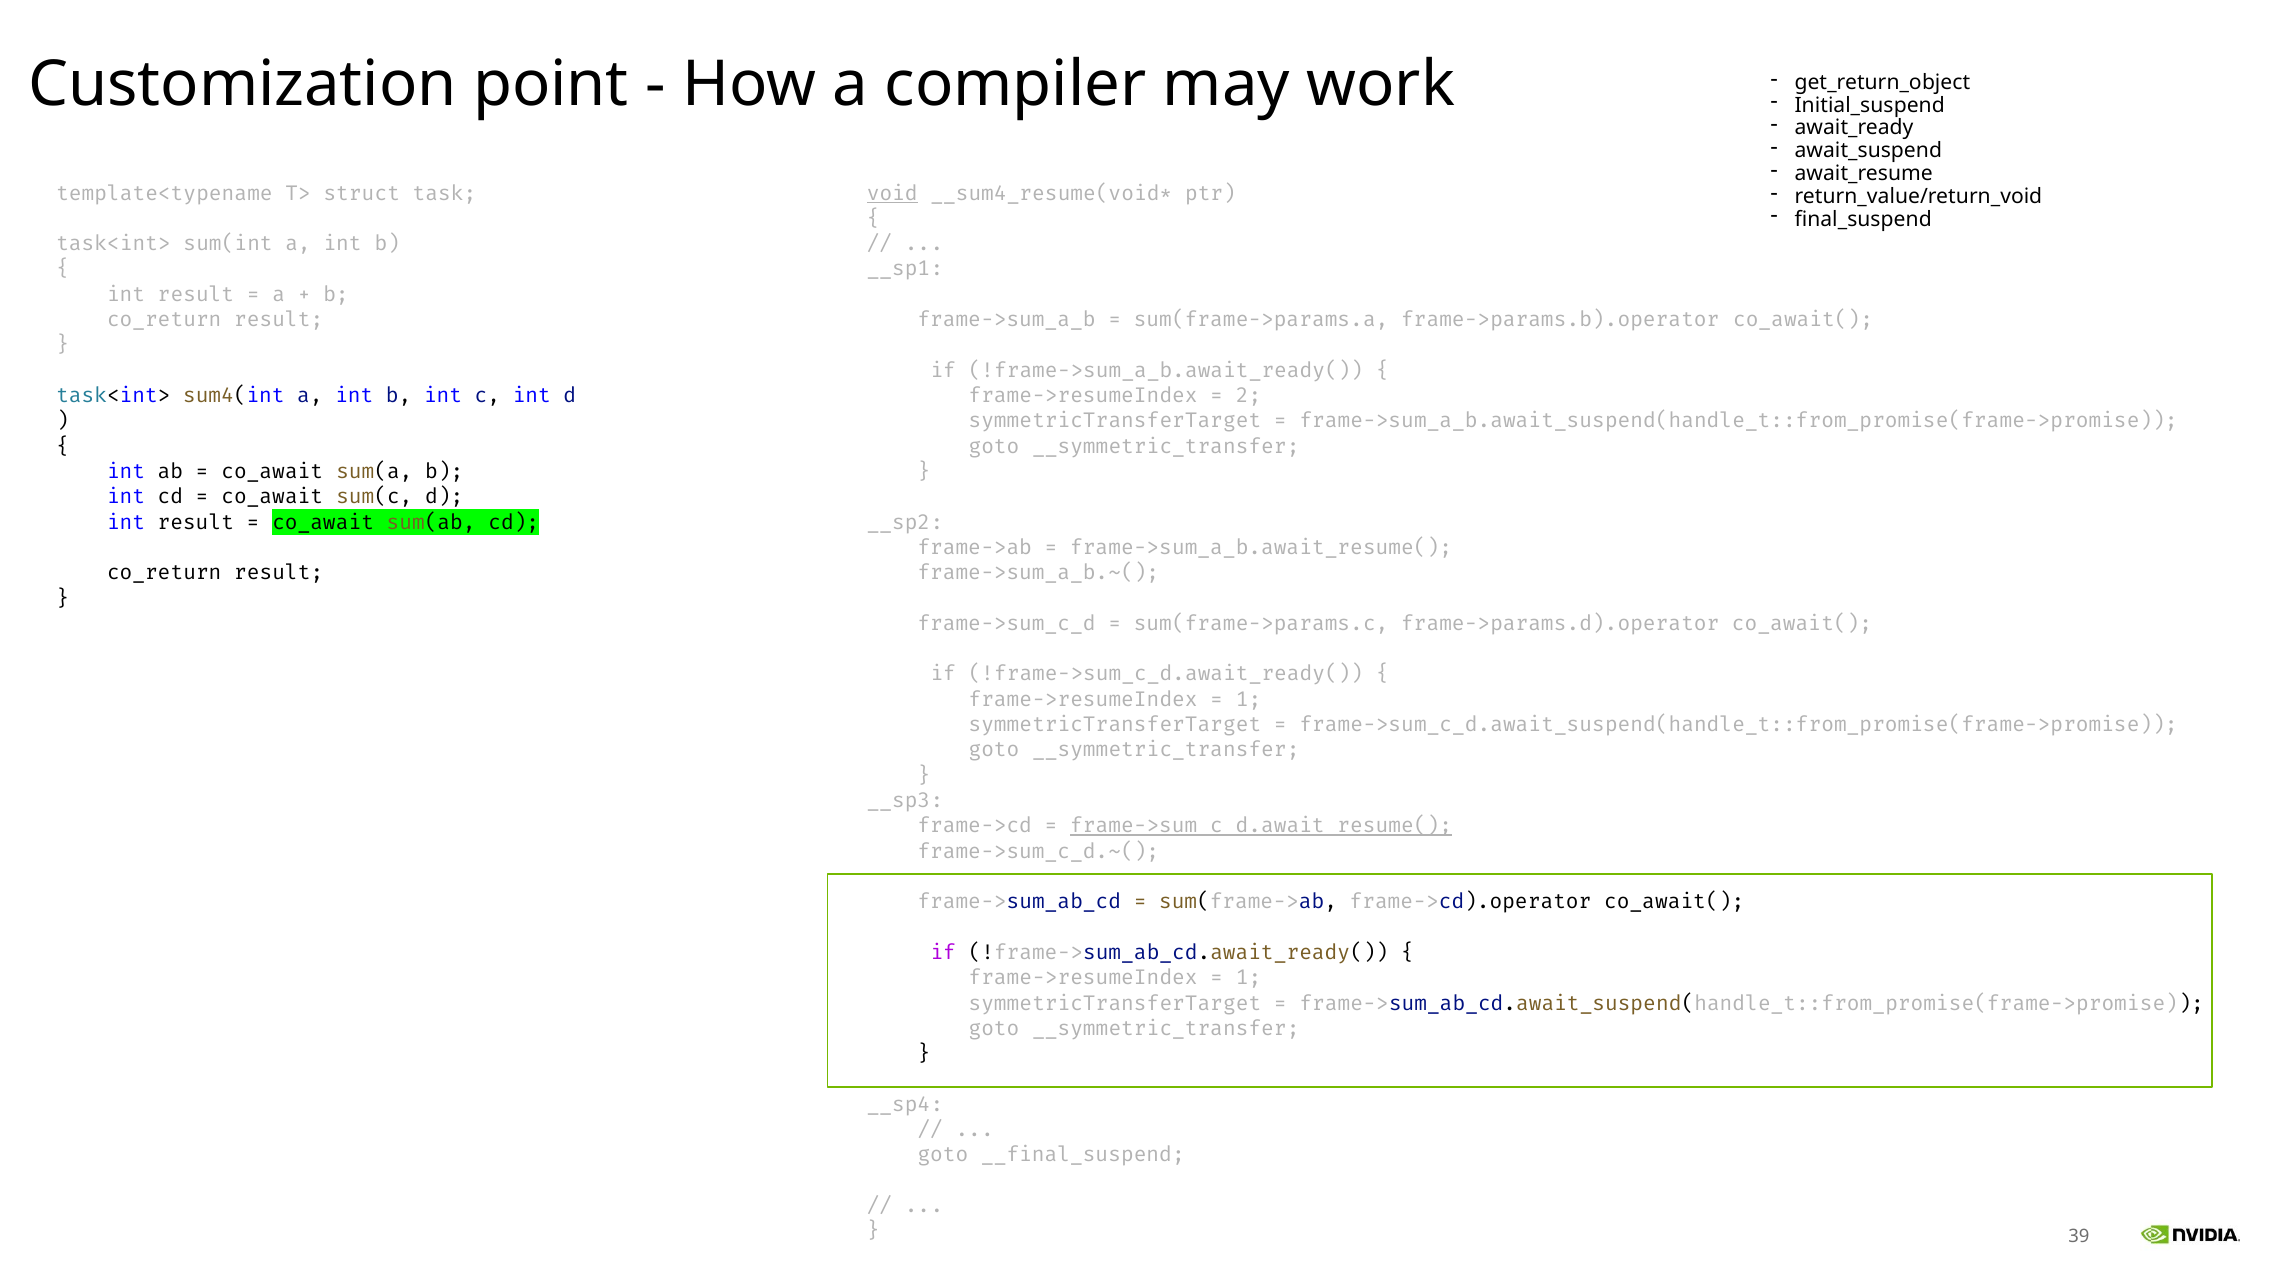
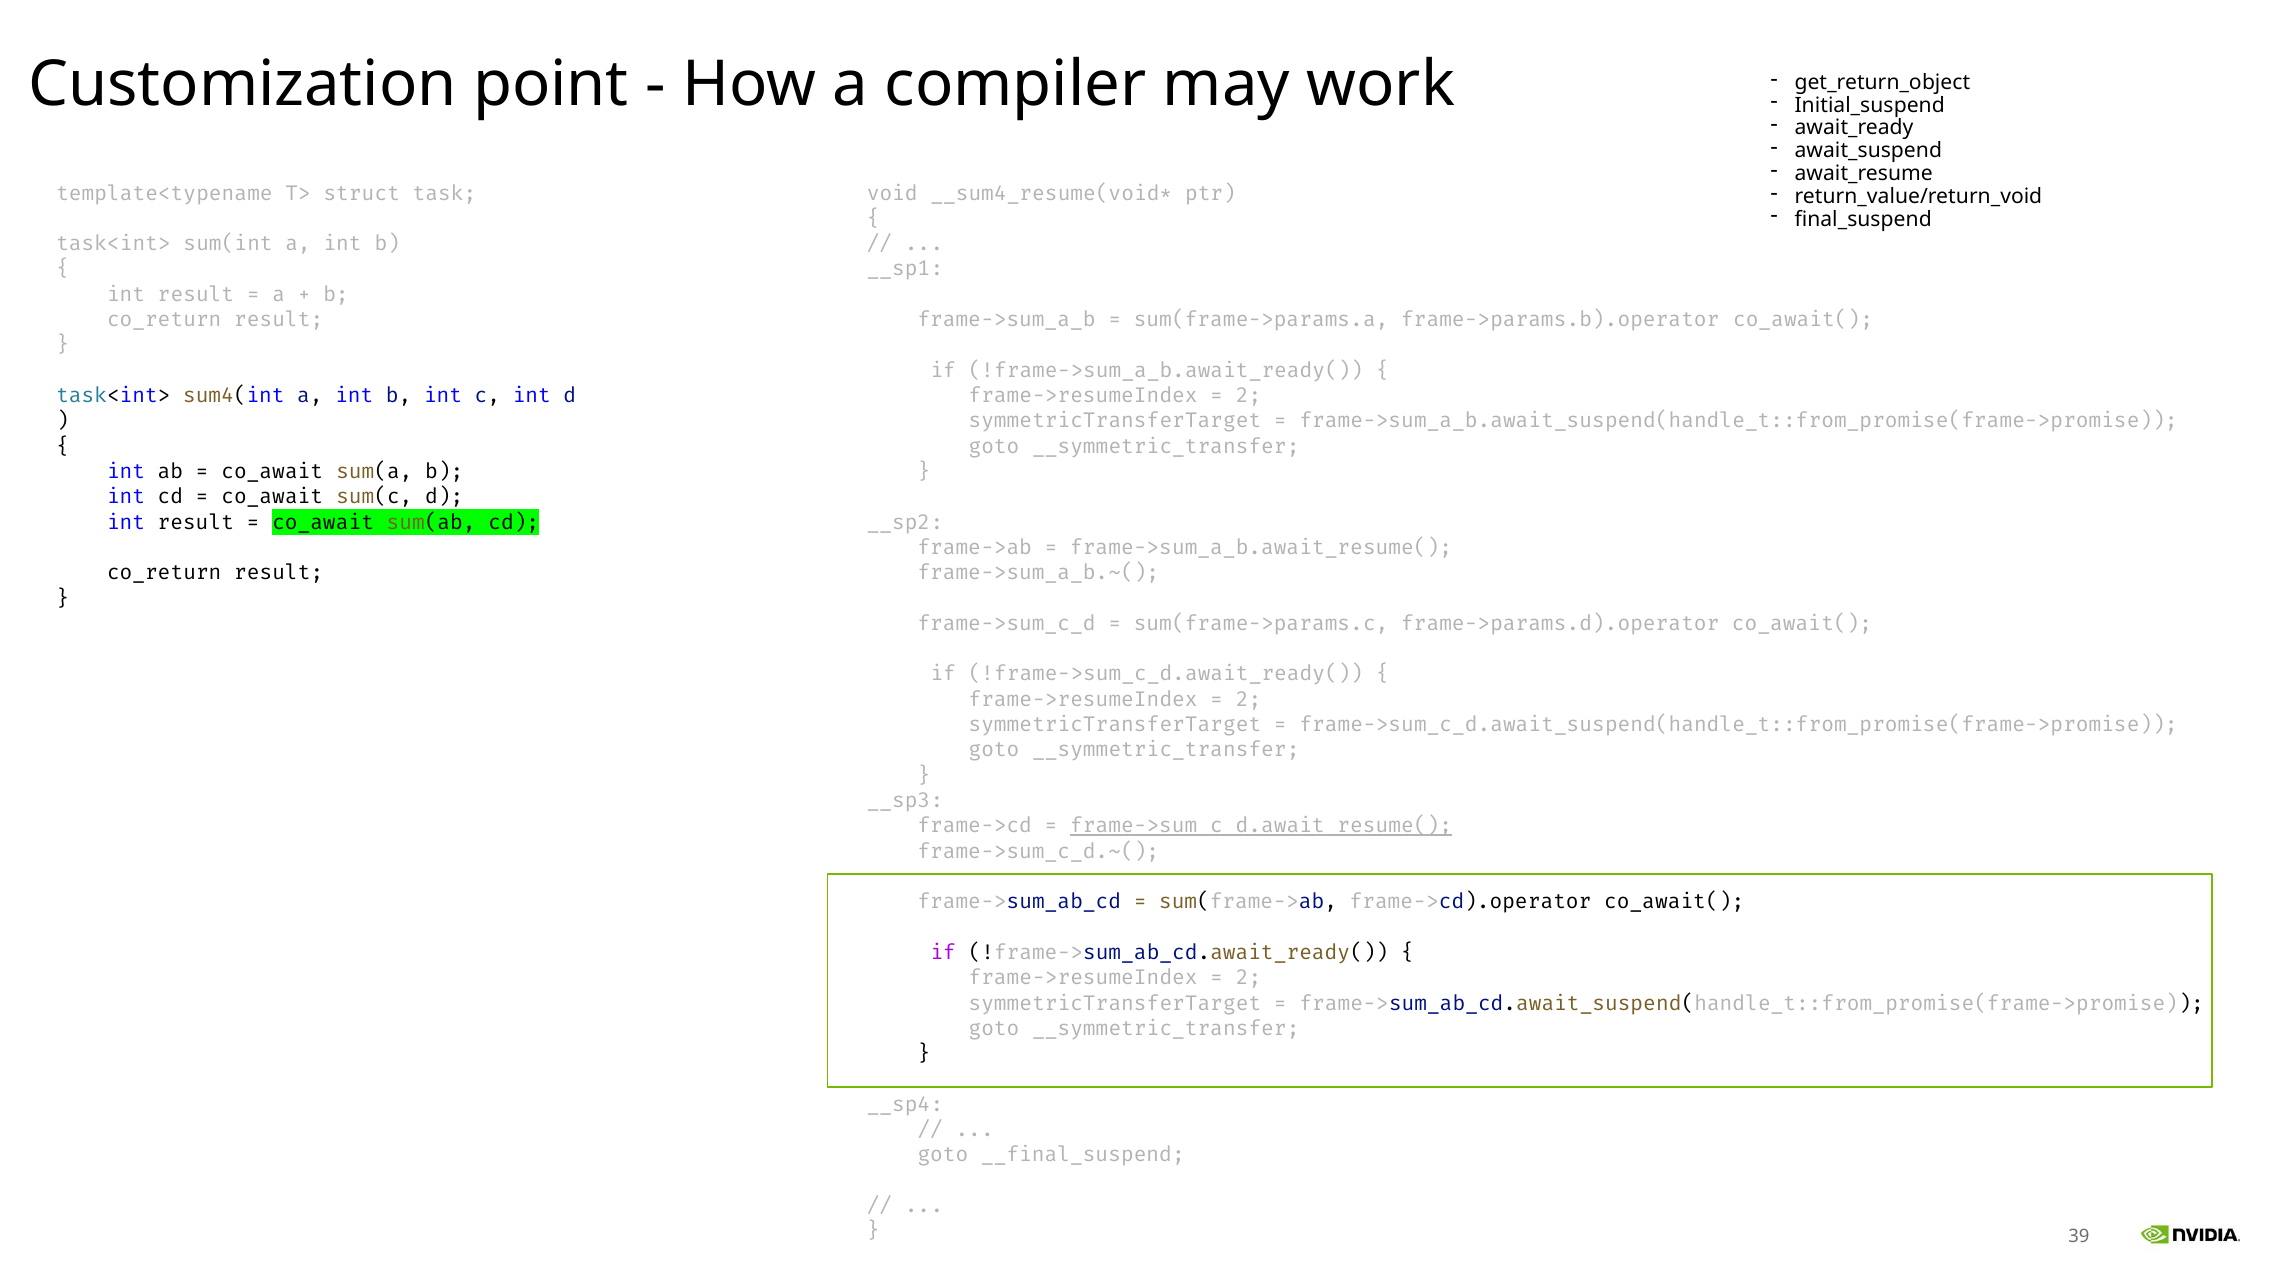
void underline: present -> none
1 at (1249, 699): 1 -> 2
1 at (1249, 978): 1 -> 2
